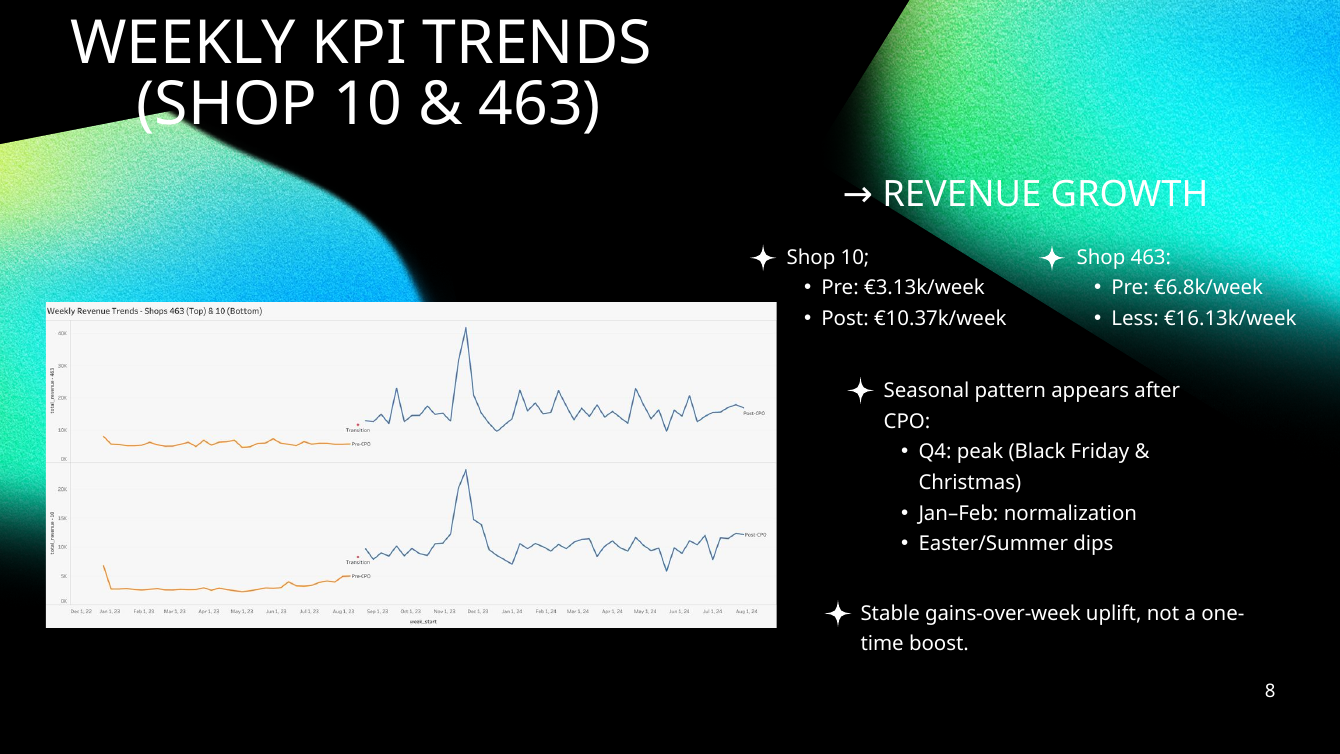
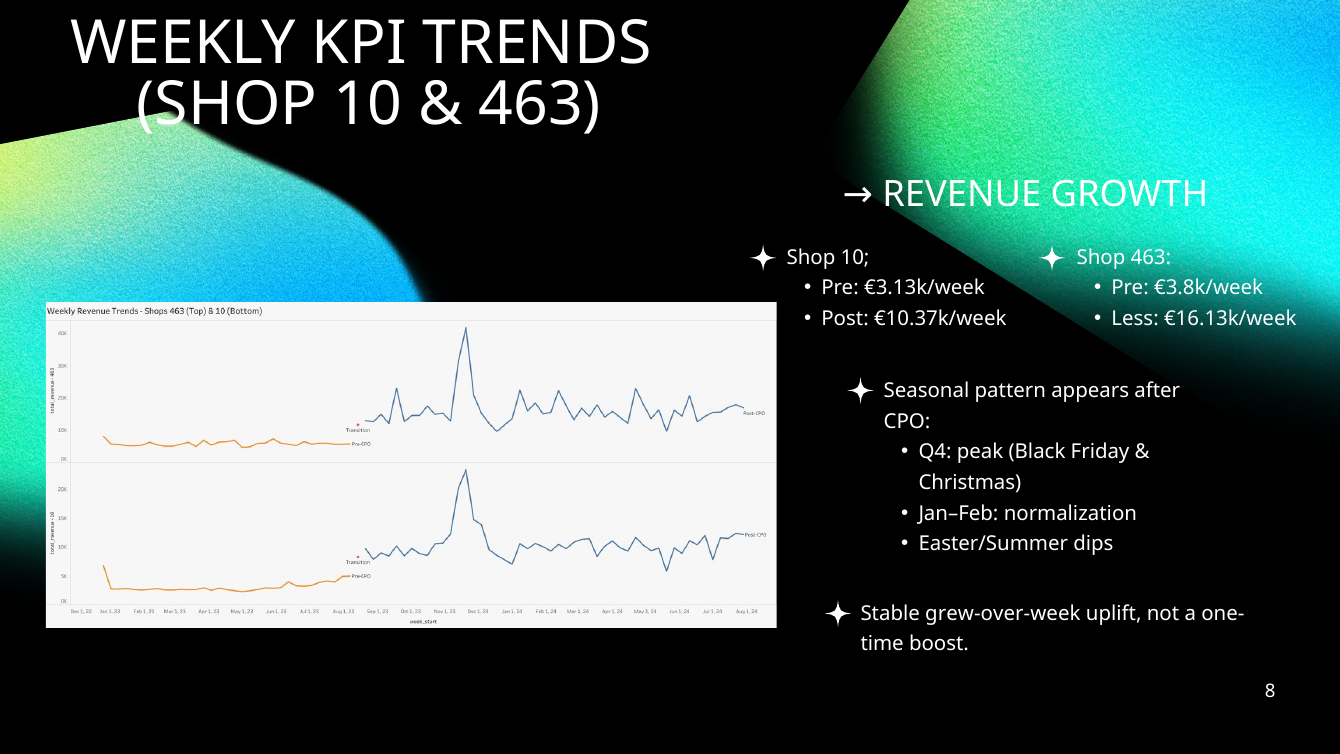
€6.8k/week: €6.8k/week -> €3.8k/week
gains-over-week: gains-over-week -> grew-over-week
